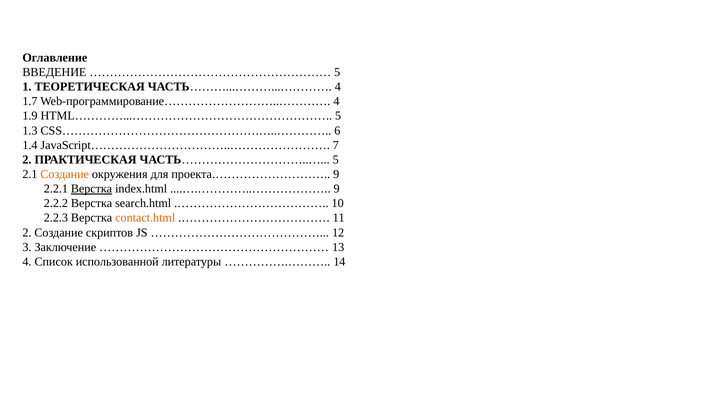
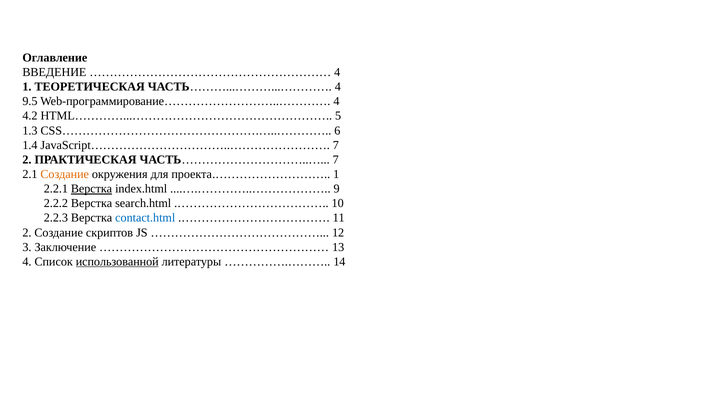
5 at (337, 72): 5 -> 4
1.7: 1.7 -> 9.5
1.9: 1.9 -> 4.2
ЧАСТЬ…………………………..… 5: 5 -> 7
проекта.……………………… 9: 9 -> 1
contact.html colour: orange -> blue
использованной underline: none -> present
